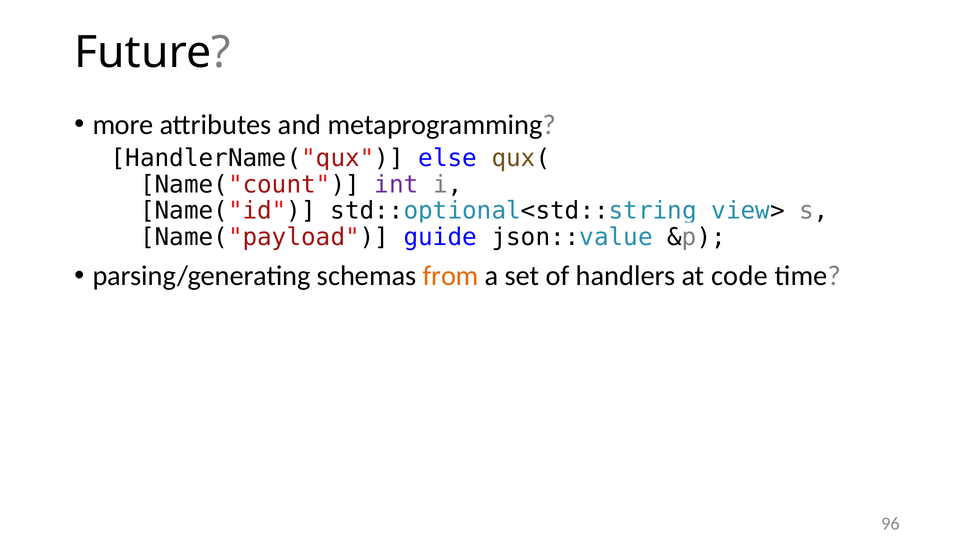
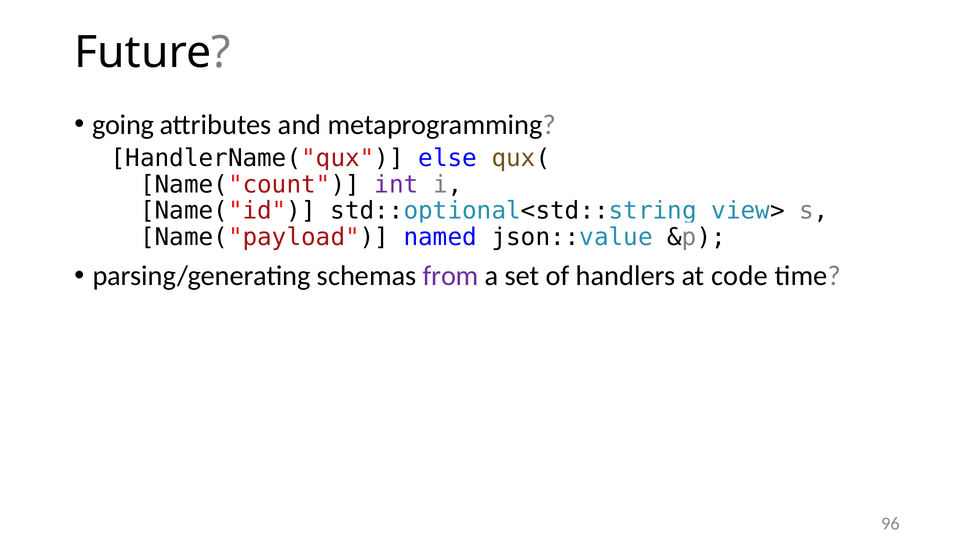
more: more -> going
guide: guide -> named
from colour: orange -> purple
